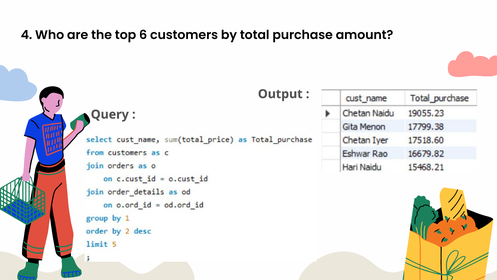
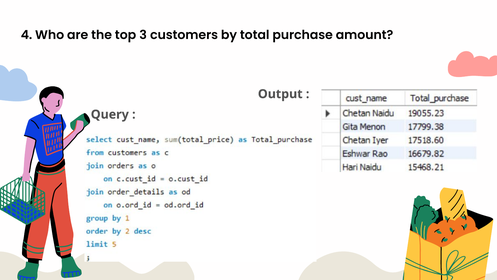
6: 6 -> 3
